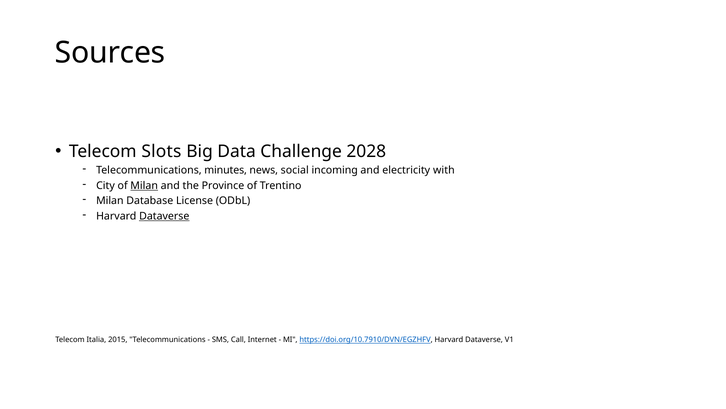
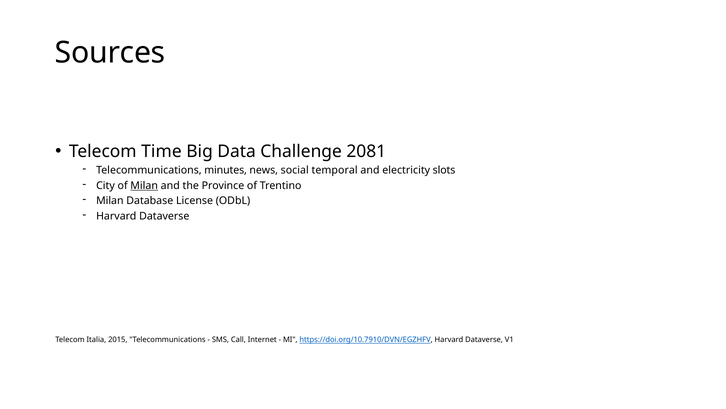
Slots: Slots -> Time
2028: 2028 -> 2081
incoming: incoming -> temporal
with: with -> slots
Dataverse at (164, 216) underline: present -> none
